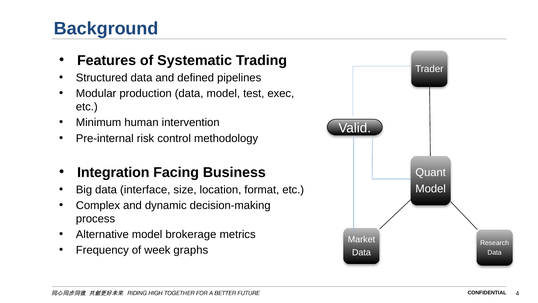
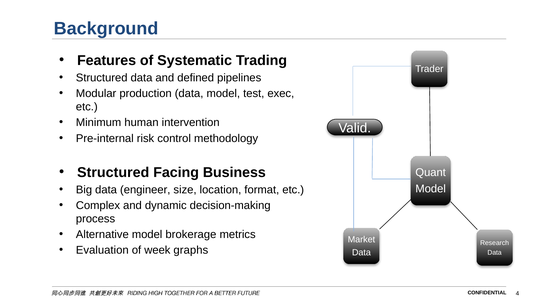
Integration at (113, 172): Integration -> Structured
interface: interface -> engineer
Frequency: Frequency -> Evaluation
